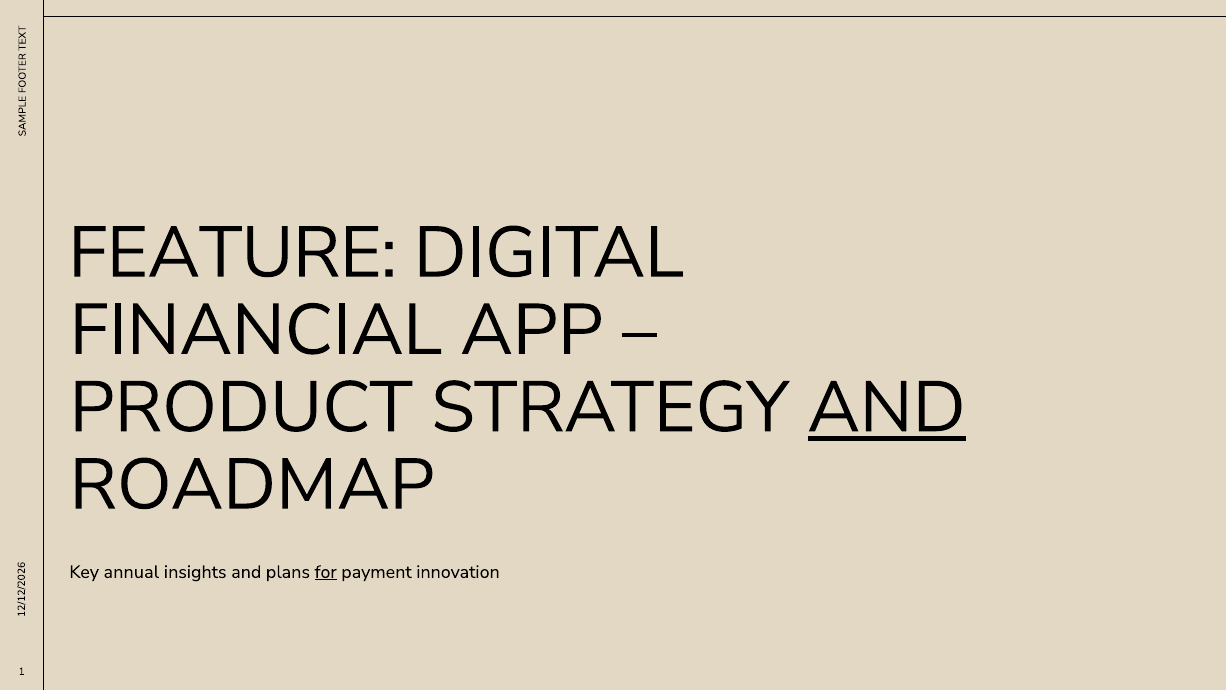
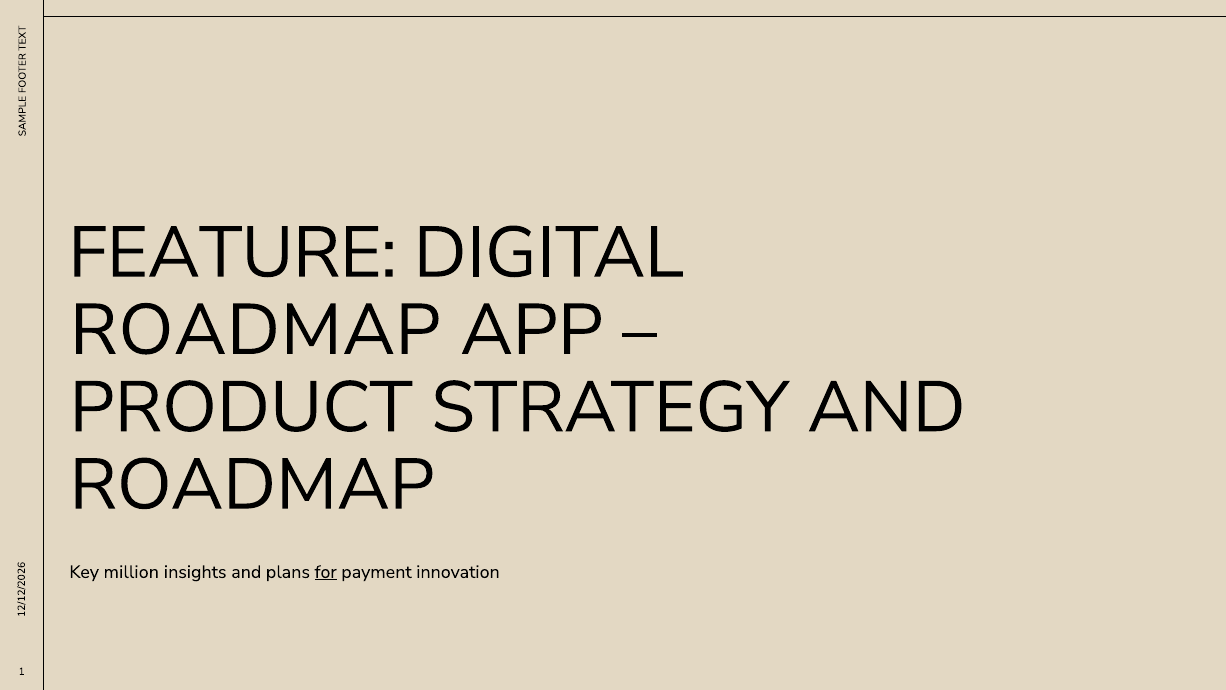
FINANCIAL at (256, 330): FINANCIAL -> ROADMAP
AND at (887, 407) underline: present -> none
annual: annual -> million
